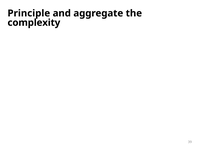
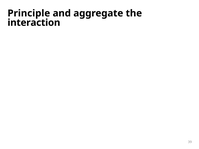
complexity: complexity -> interaction
